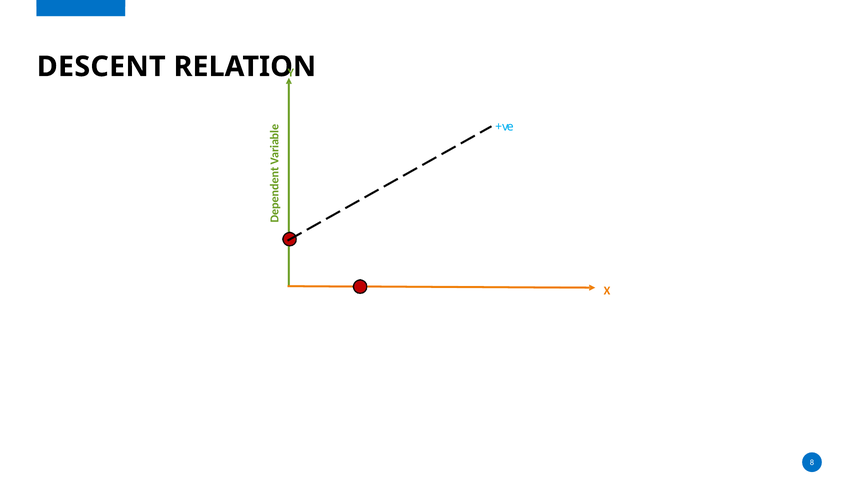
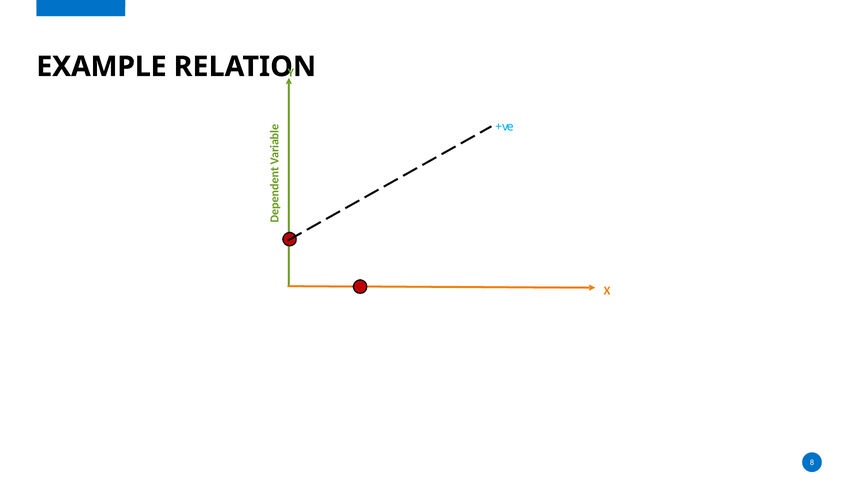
DESCENT: DESCENT -> EXAMPLE
